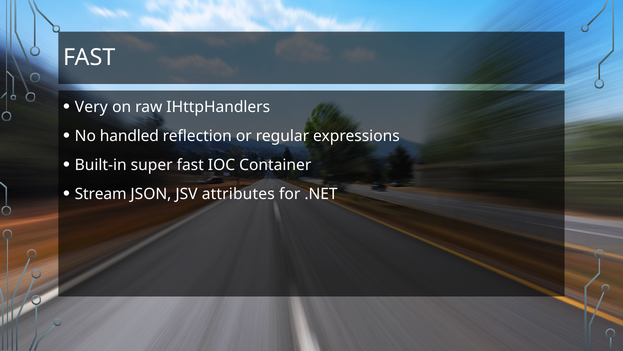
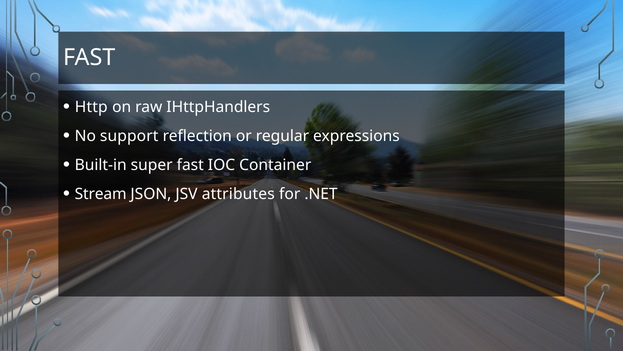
Very: Very -> Http
handled: handled -> support
